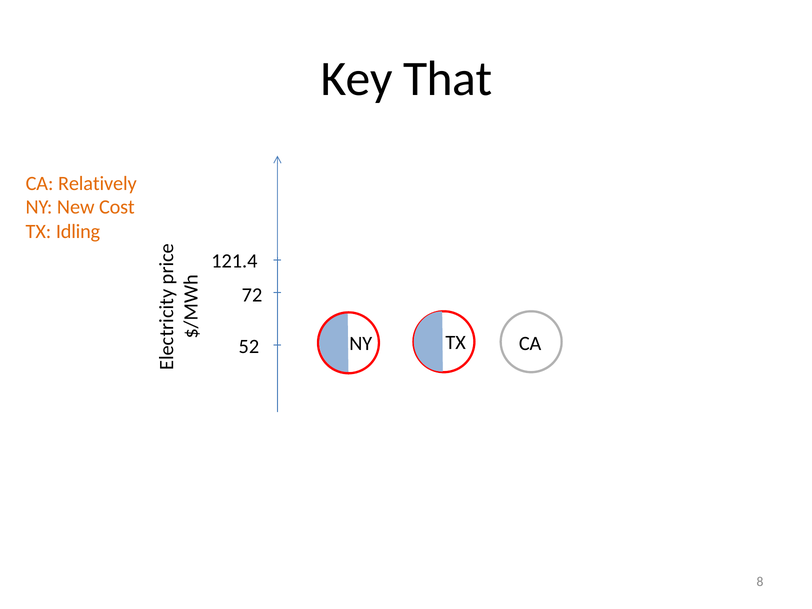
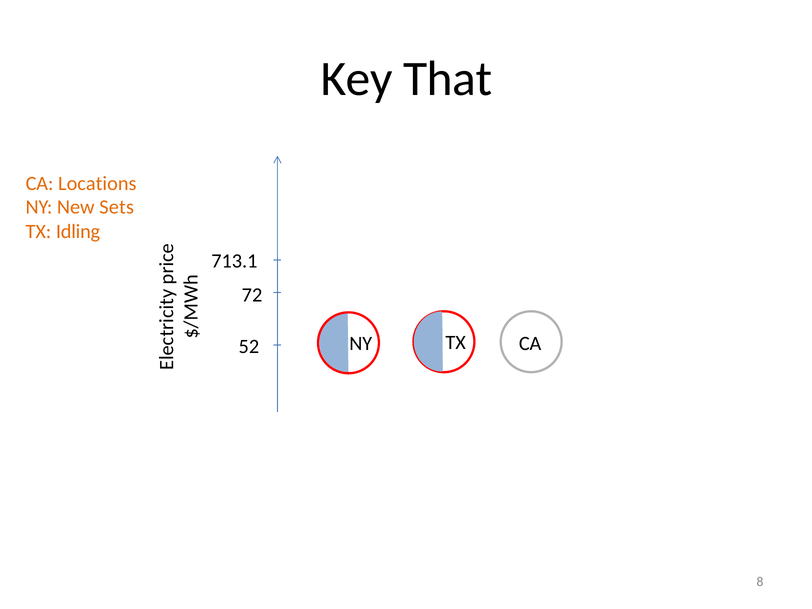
Relatively: Relatively -> Locations
Cost: Cost -> Sets
121.4: 121.4 -> 713.1
